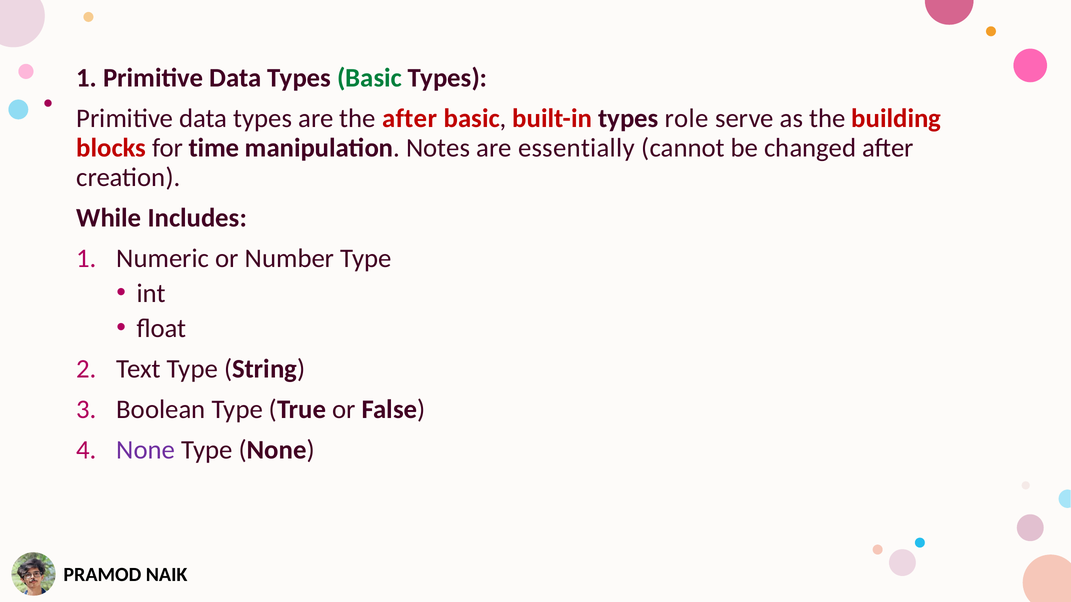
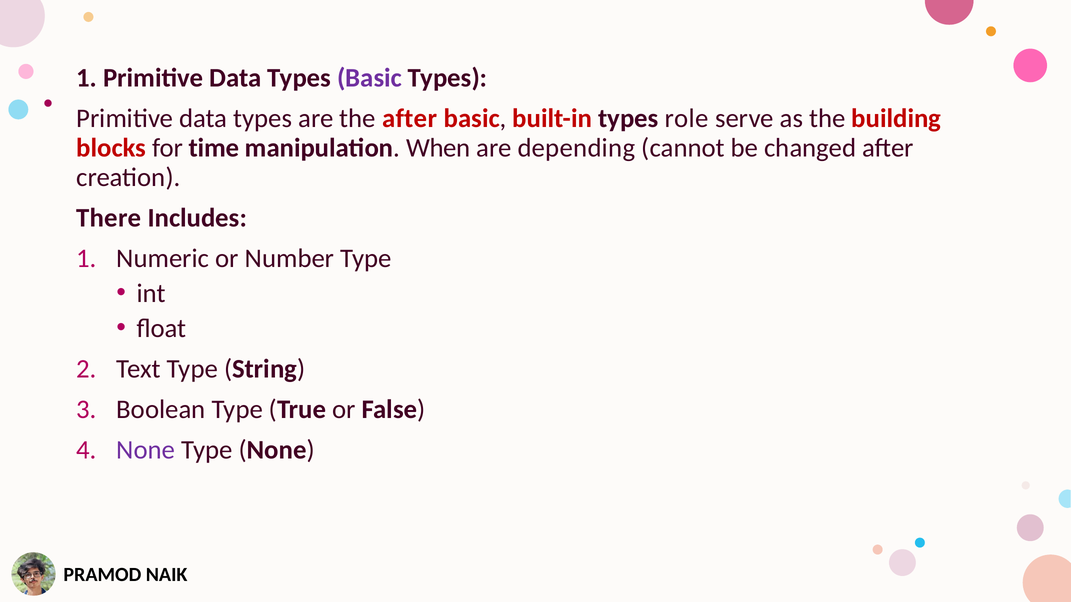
Basic at (370, 78) colour: green -> purple
Notes: Notes -> When
essentially: essentially -> depending
While: While -> There
